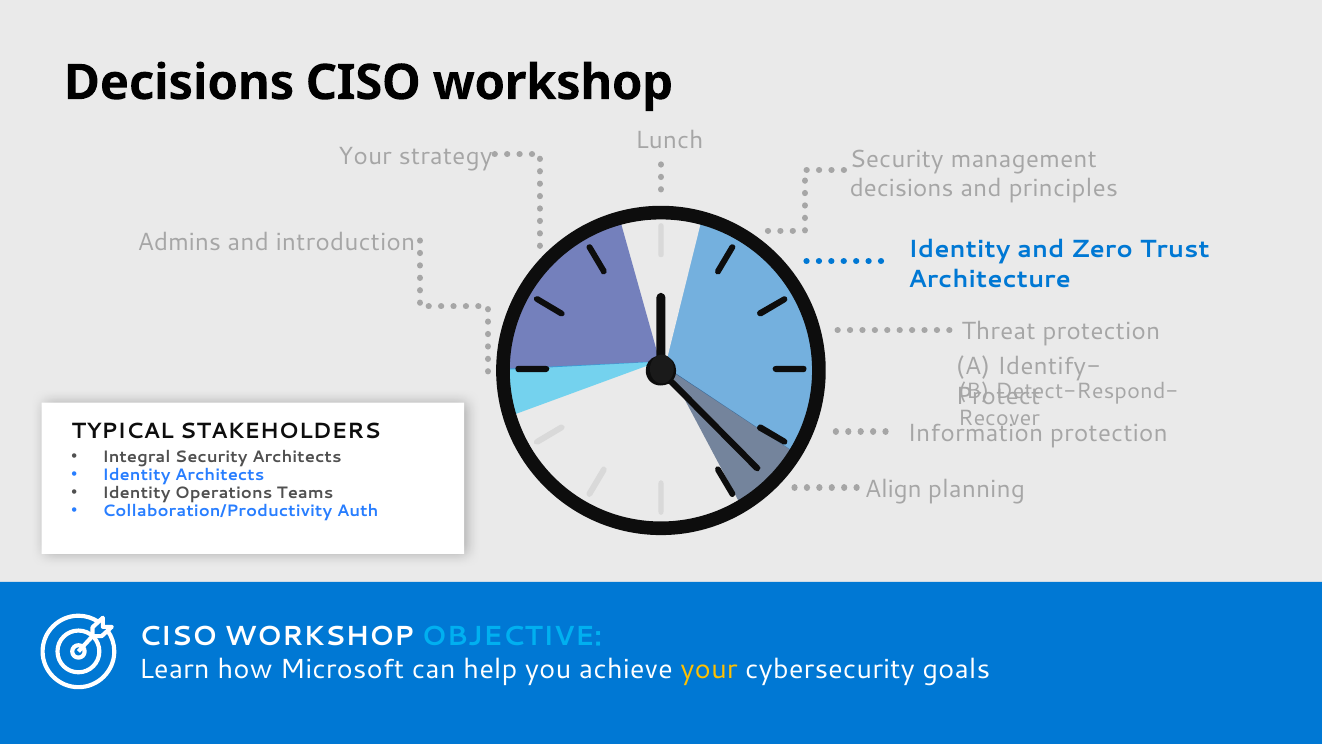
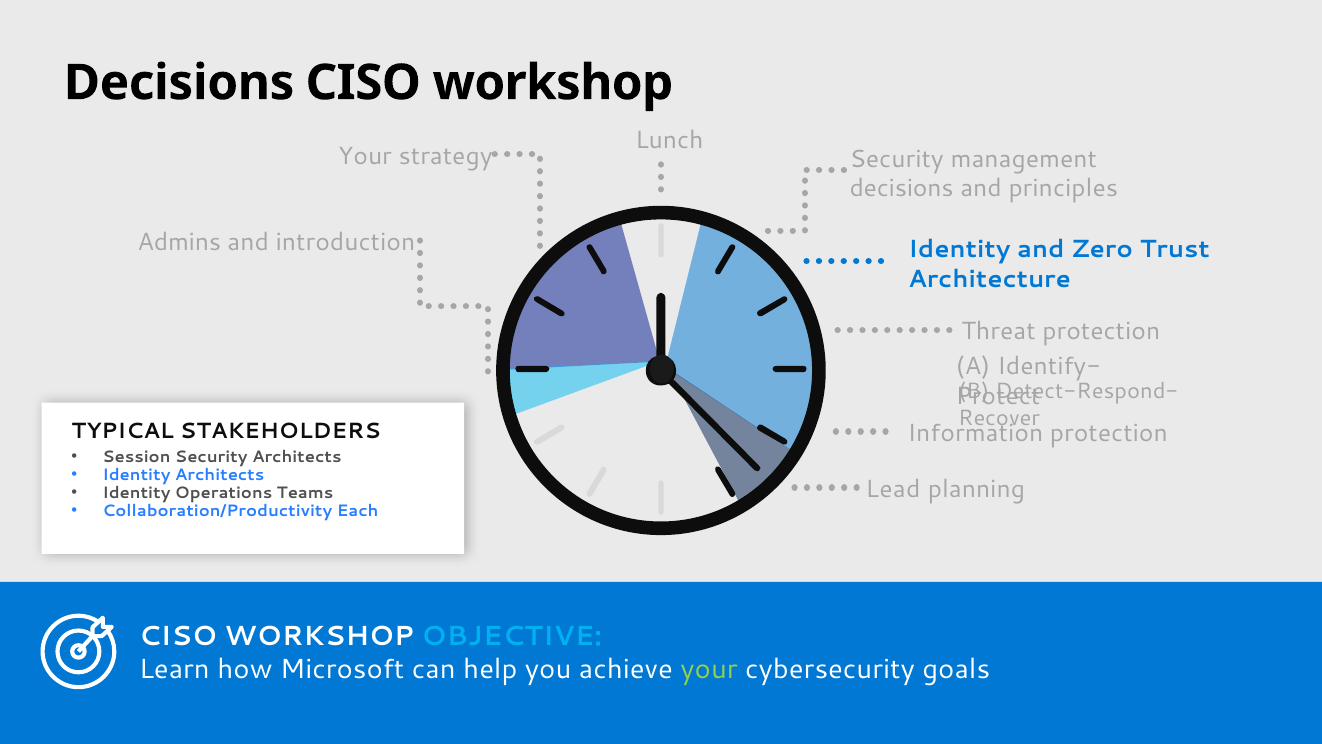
Integral: Integral -> Session
Align: Align -> Lead
Auth: Auth -> Each
your at (709, 670) colour: yellow -> light green
